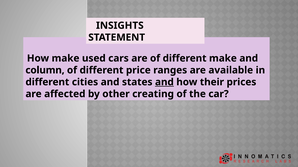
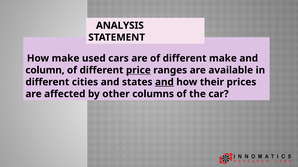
INSIGHTS: INSIGHTS -> ANALYSIS
price underline: none -> present
creating: creating -> columns
